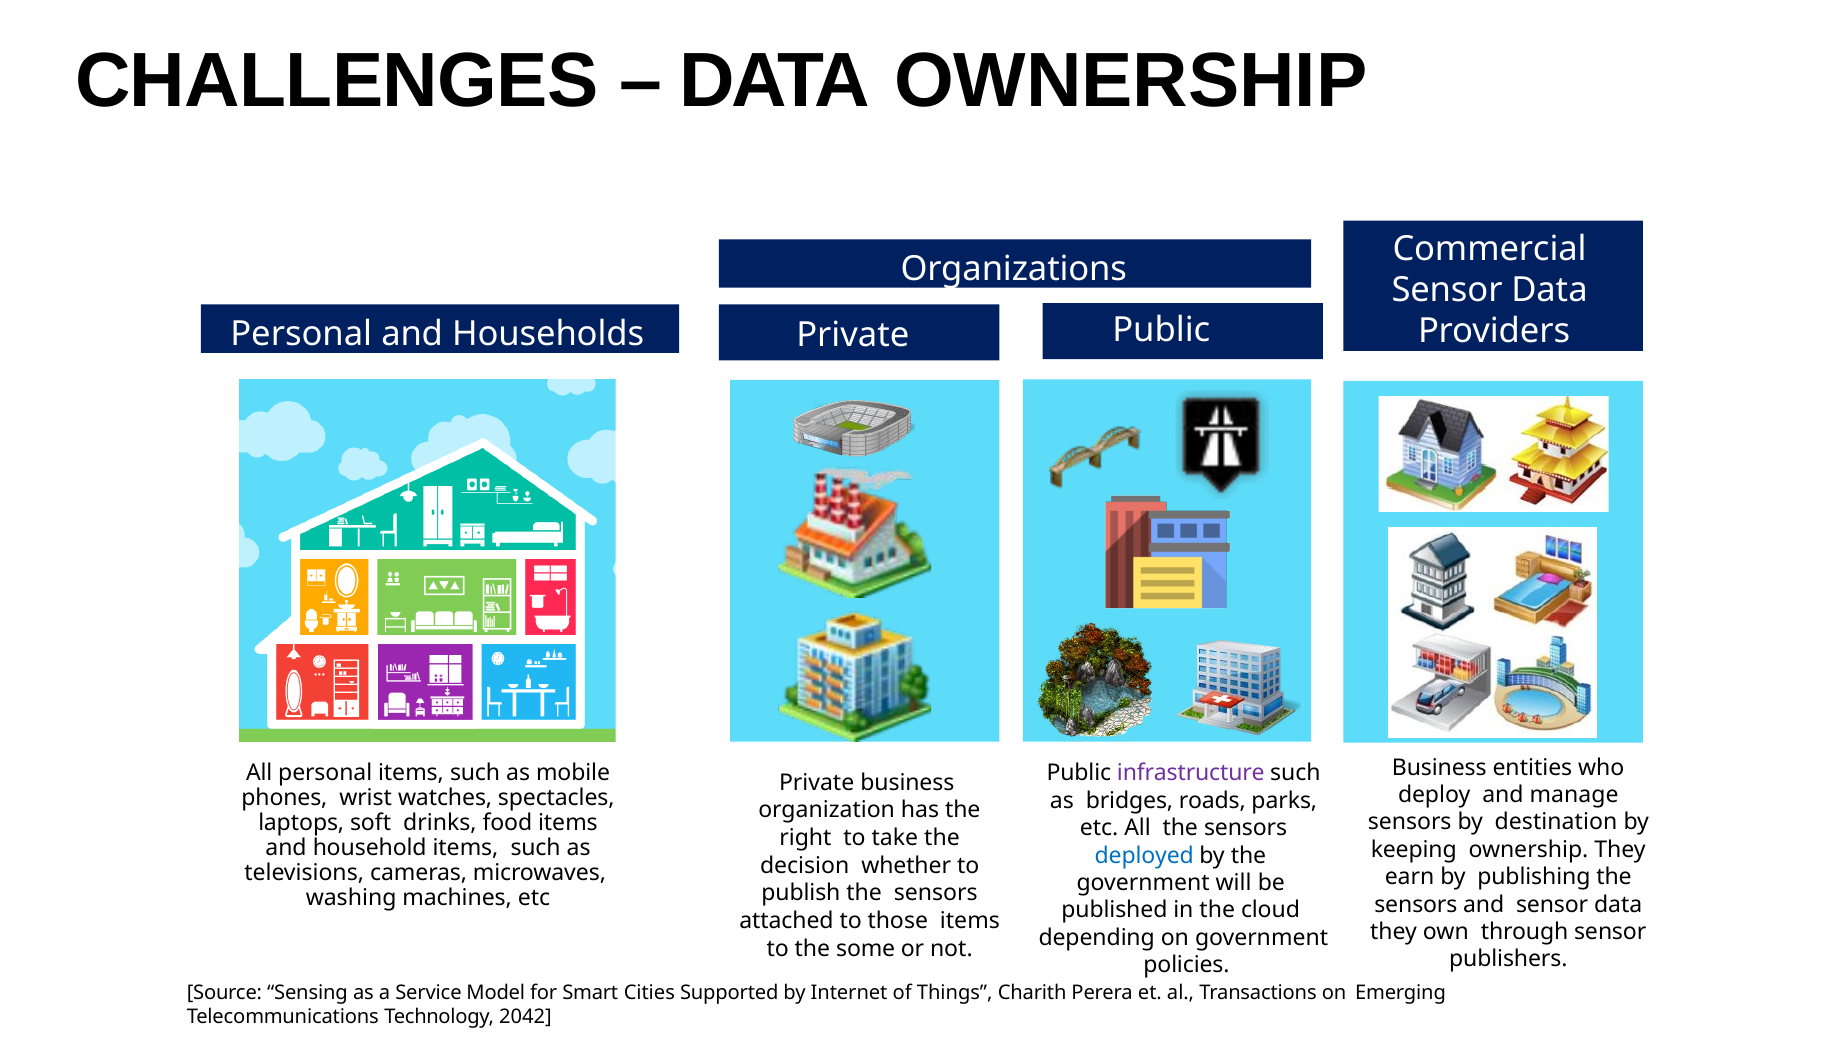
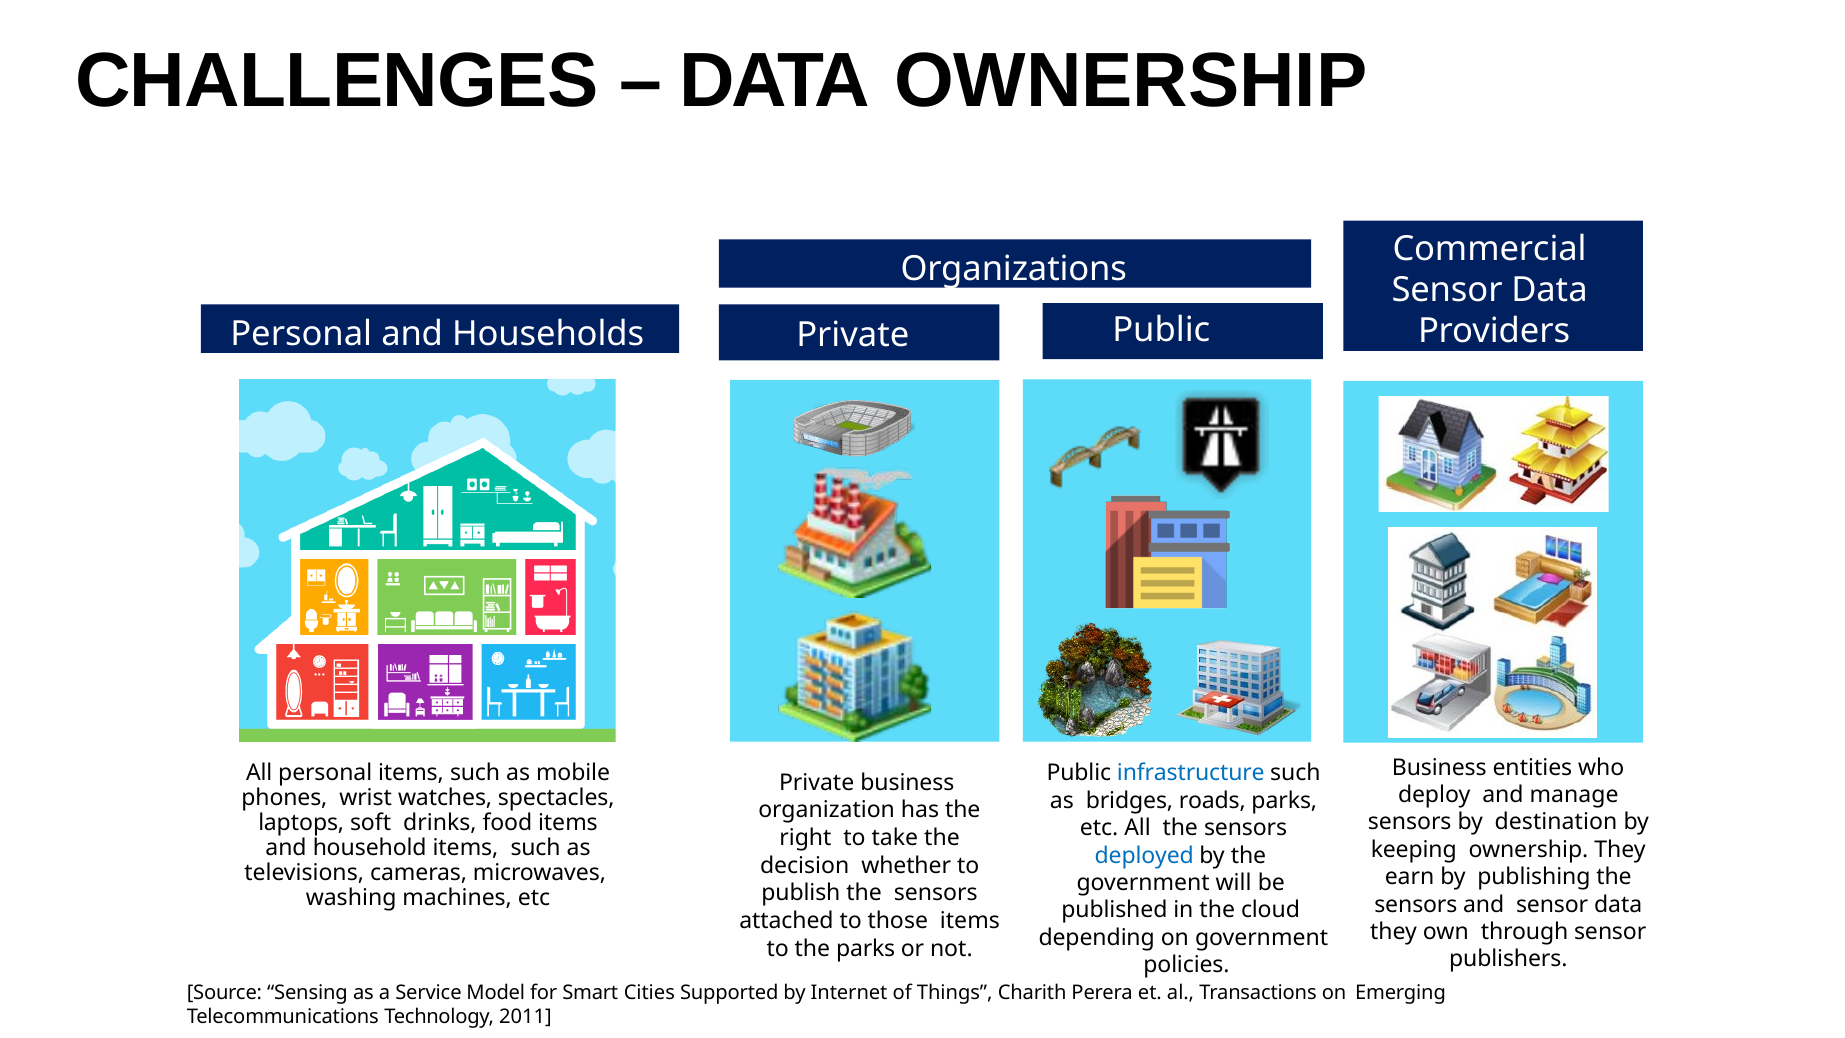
infrastructure colour: purple -> blue
the some: some -> parks
2042: 2042 -> 2011
